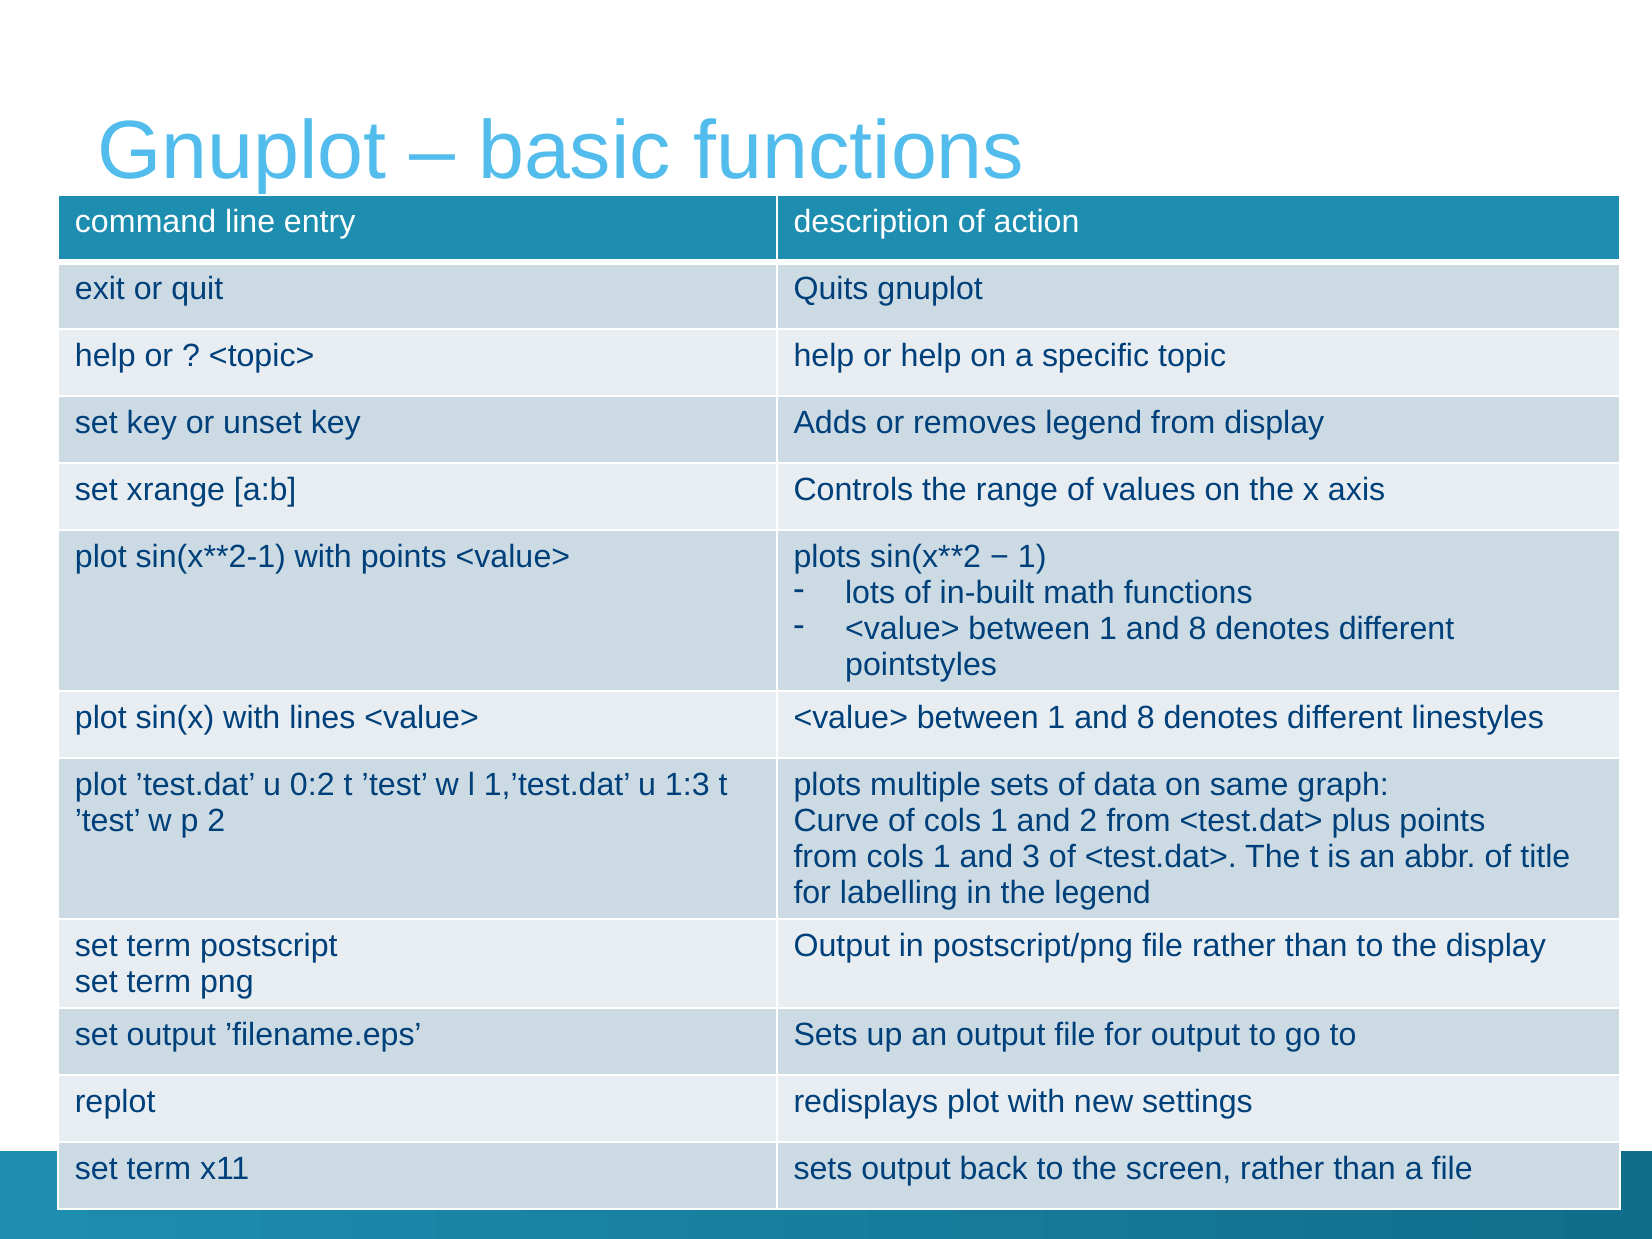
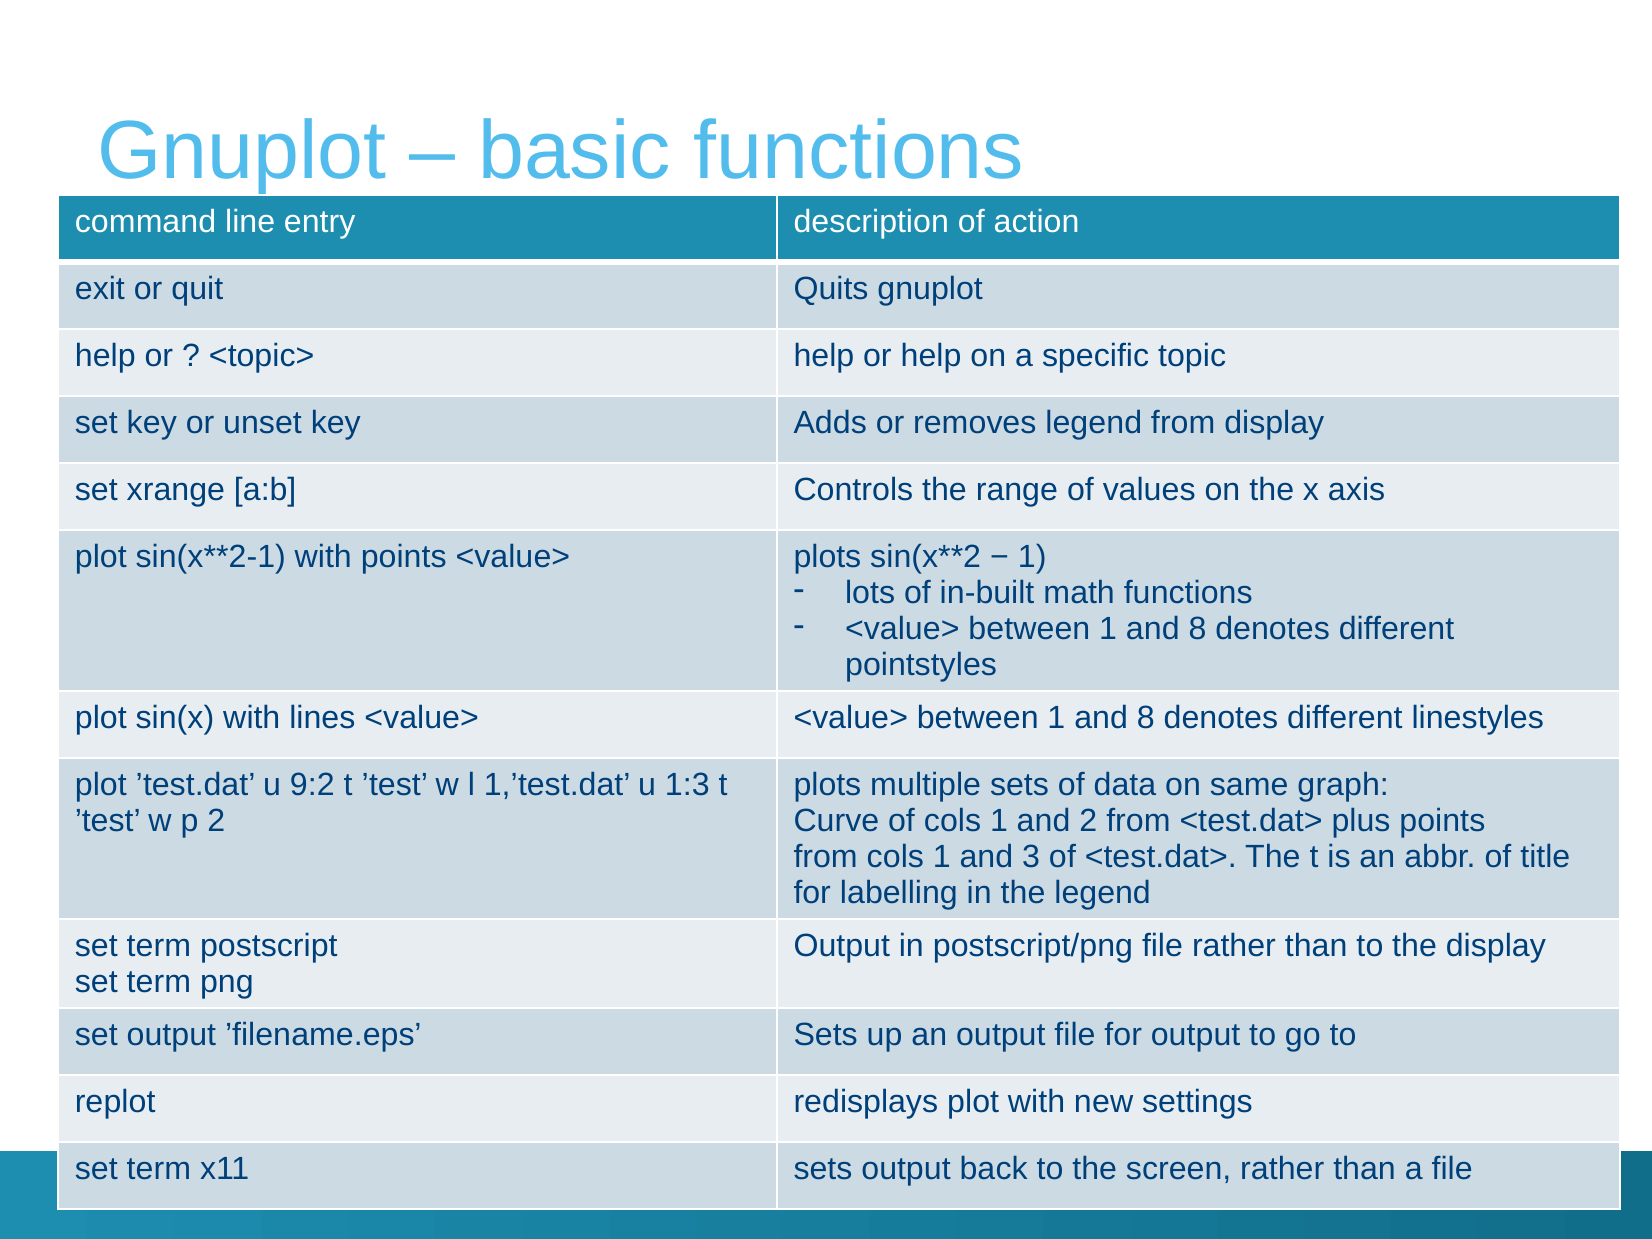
0:2: 0:2 -> 9:2
